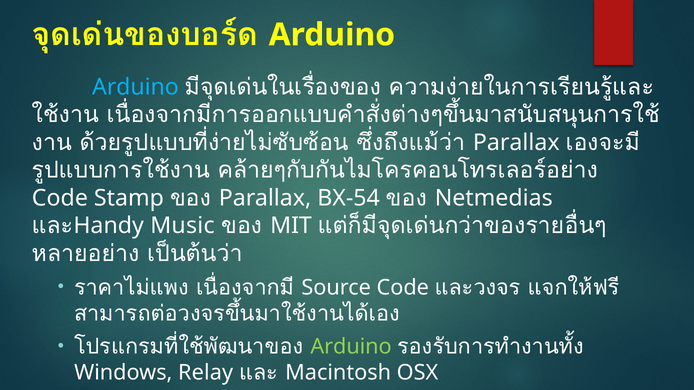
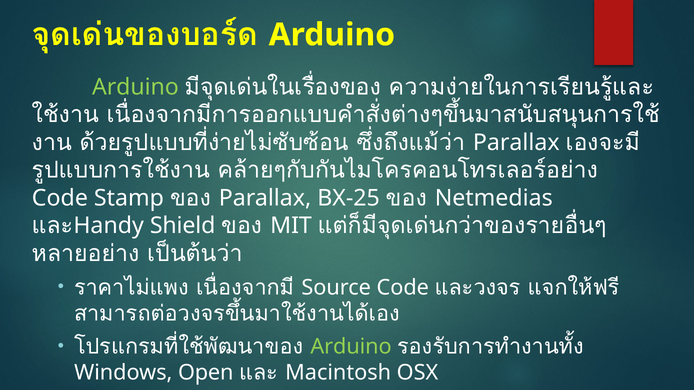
Arduino at (135, 87) colour: light blue -> light green
BX-54: BX-54 -> BX-25
Music: Music -> Shield
Relay: Relay -> Open
